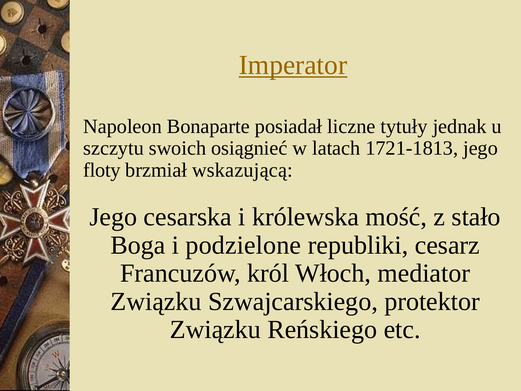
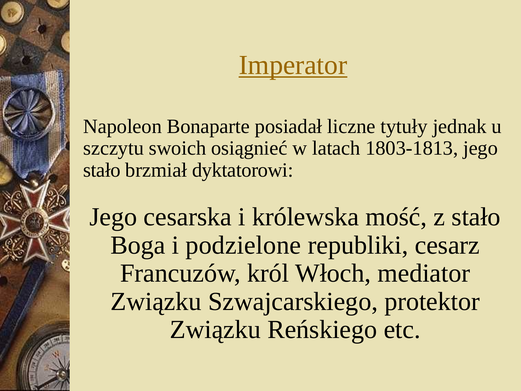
1721-1813: 1721-1813 -> 1803-1813
floty at (102, 170): floty -> stało
wskazującą: wskazującą -> dyktatorowi
